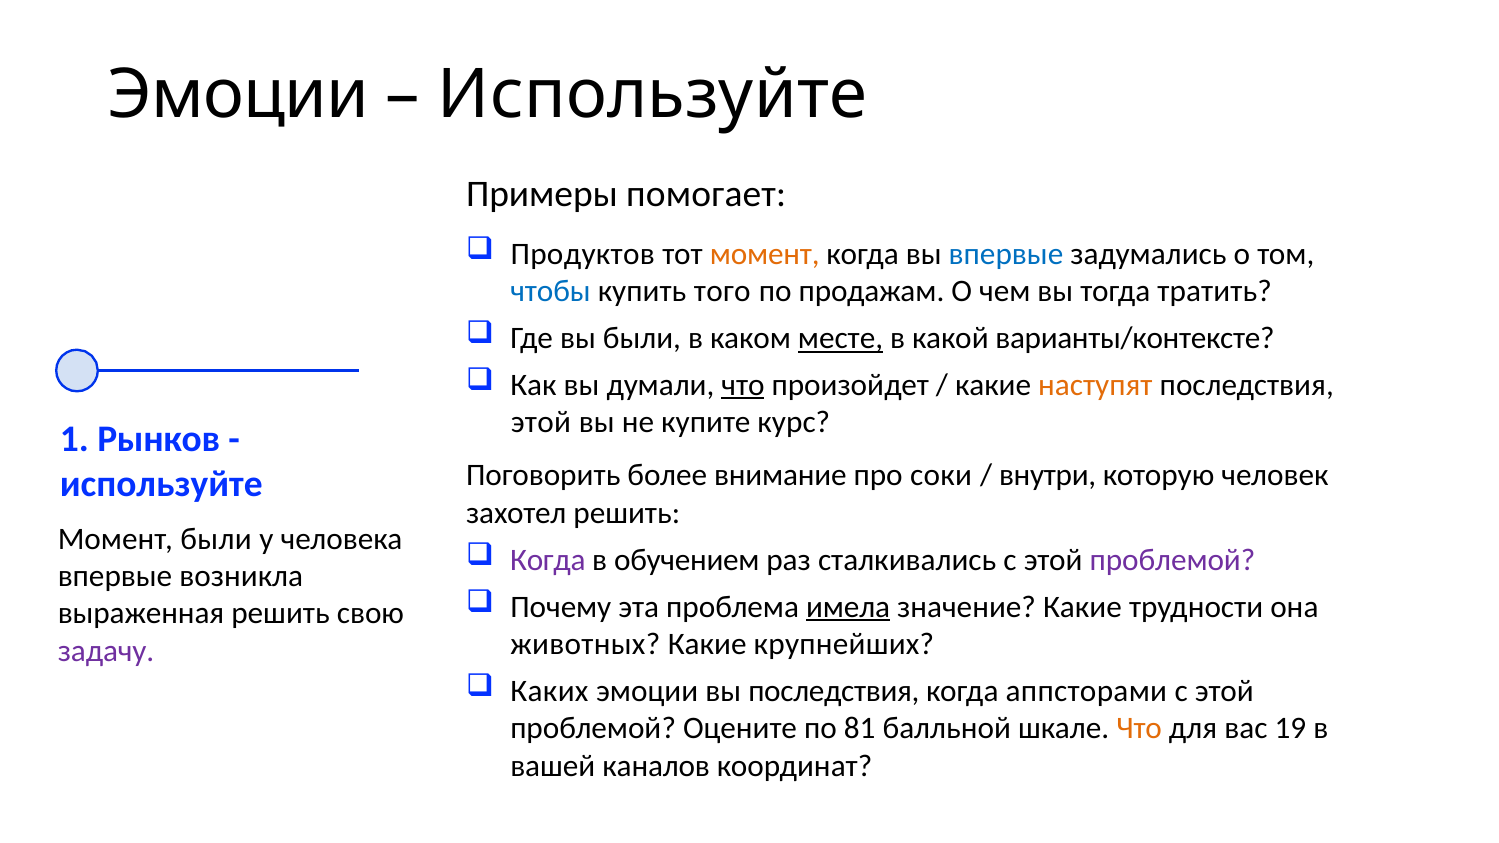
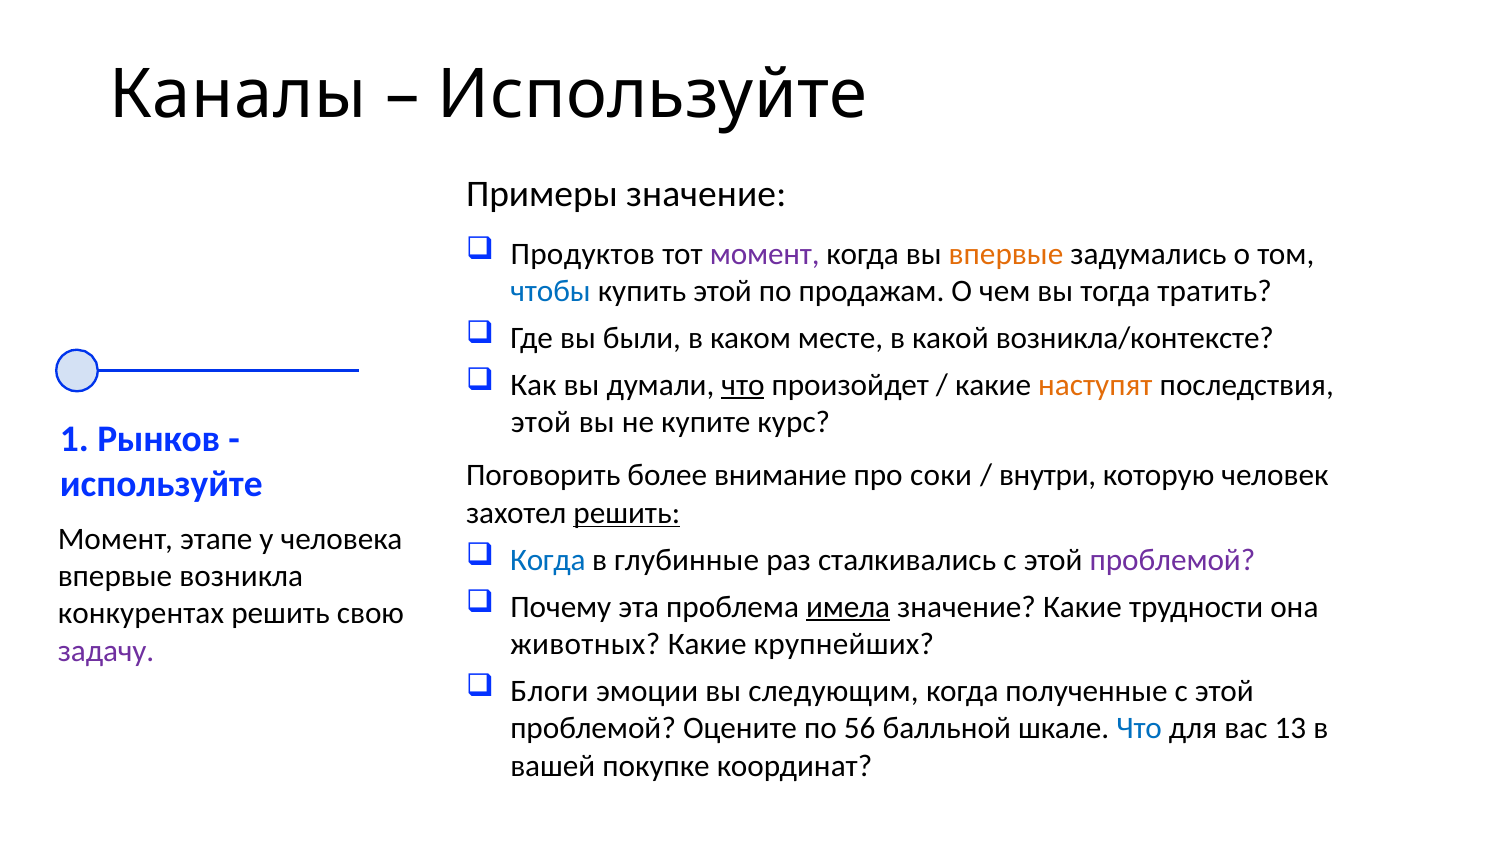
Эмоции at (238, 94): Эмоции -> Каналы
Примеры помогает: помогает -> значение
момент at (765, 254) colour: orange -> purple
впервые at (1006, 254) colour: blue -> orange
купить того: того -> этой
месте underline: present -> none
варианты/контексте: варианты/контексте -> возникла/контексте
решить at (627, 513) underline: none -> present
Момент были: были -> этапе
Когда at (548, 560) colour: purple -> blue
обучением: обучением -> глубинные
выраженная: выраженная -> конкурентах
Каких: Каких -> Блоги
вы последствия: последствия -> следующим
аппсторами: аппсторами -> полученные
81: 81 -> 56
Что at (1139, 729) colour: orange -> blue
19: 19 -> 13
каналов: каналов -> покупке
